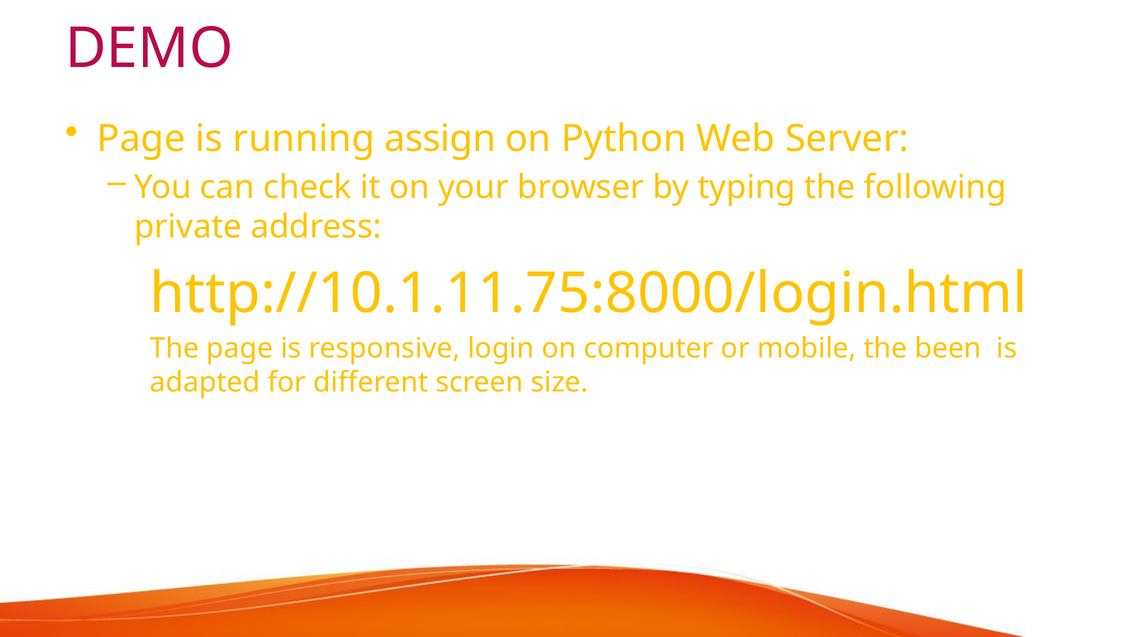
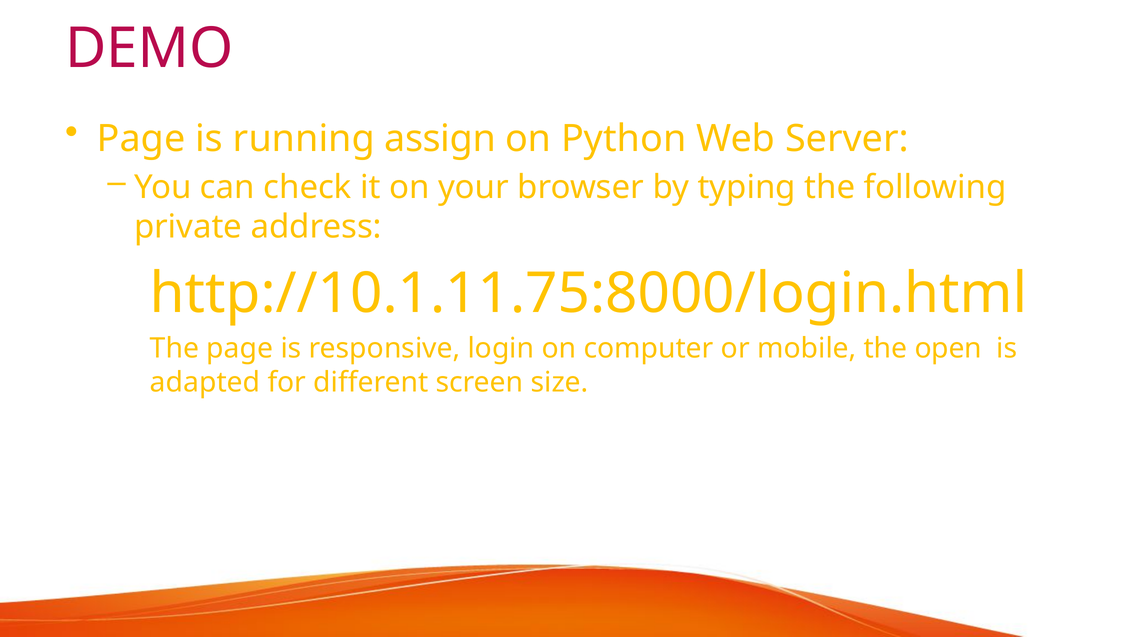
been: been -> open
